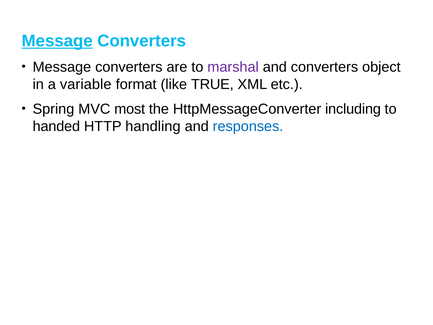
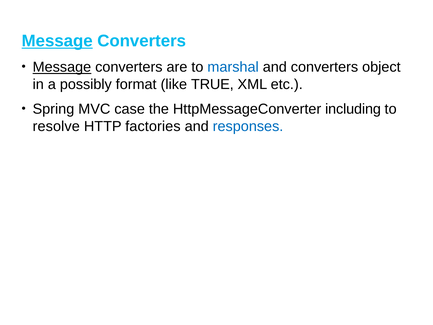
Message at (62, 67) underline: none -> present
marshal colour: purple -> blue
variable: variable -> possibly
most: most -> case
handed: handed -> resolve
handling: handling -> factories
